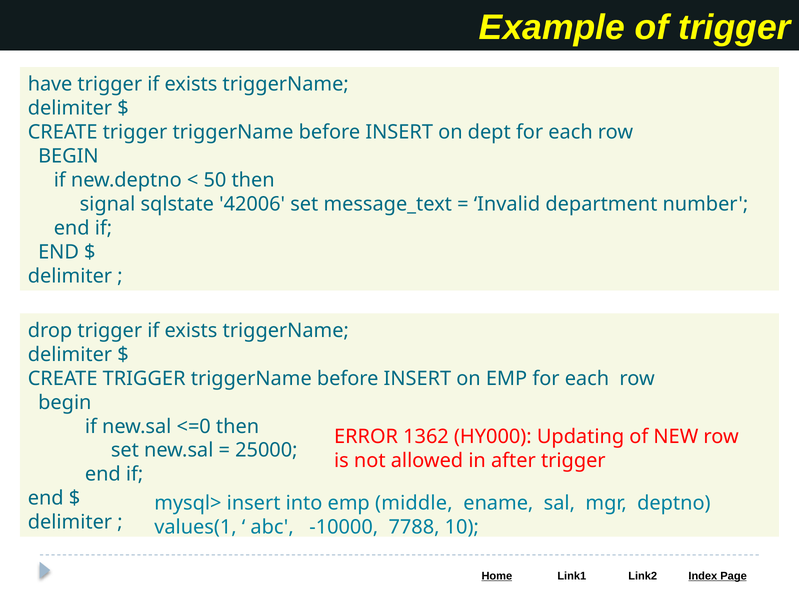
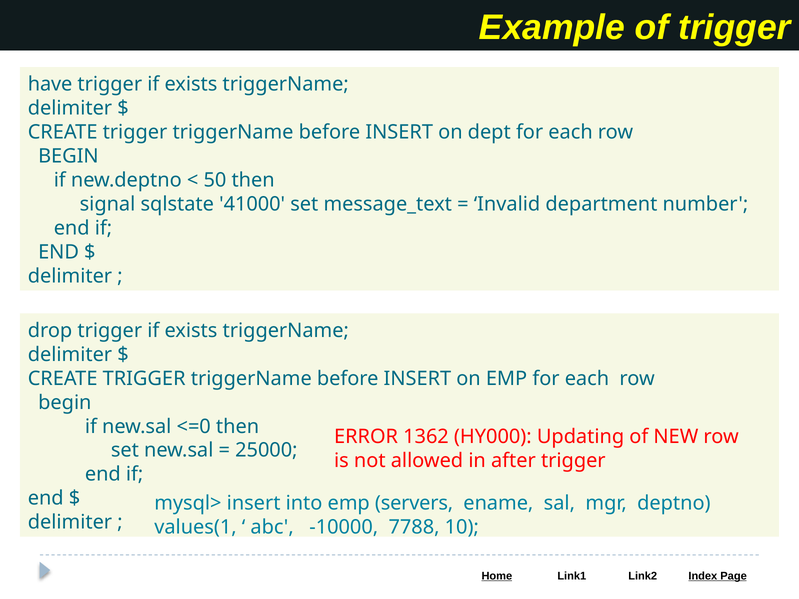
42006: 42006 -> 41000
middle: middle -> servers
